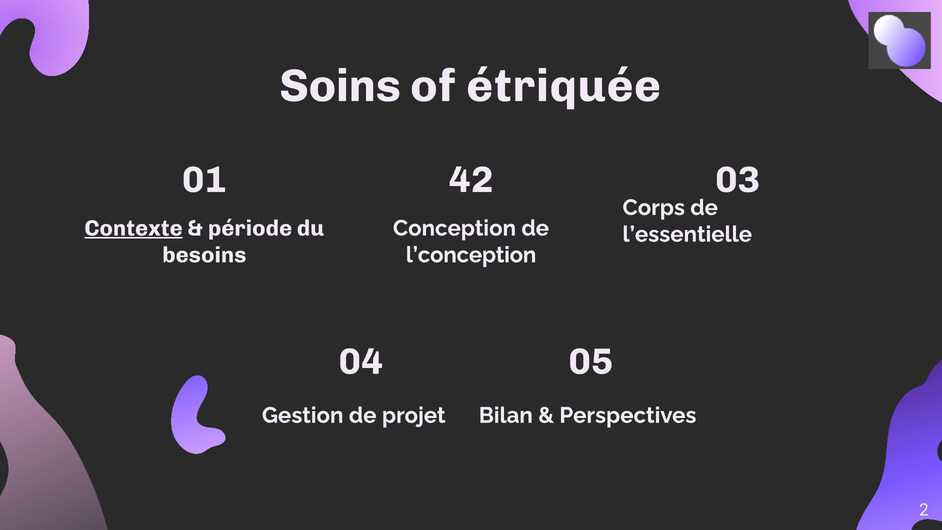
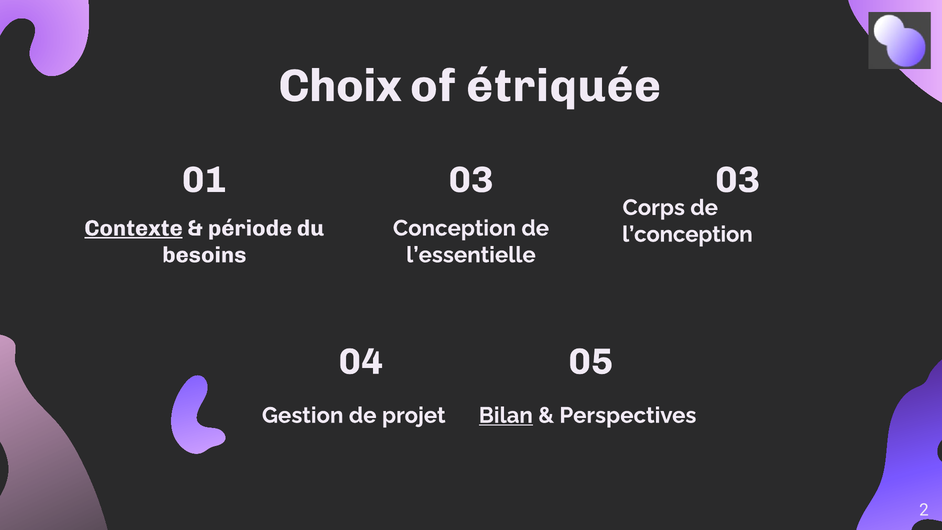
Soins: Soins -> Choix
01 42: 42 -> 03
l’essentielle: l’essentielle -> l’conception
l’conception: l’conception -> l’essentielle
Bilan underline: none -> present
